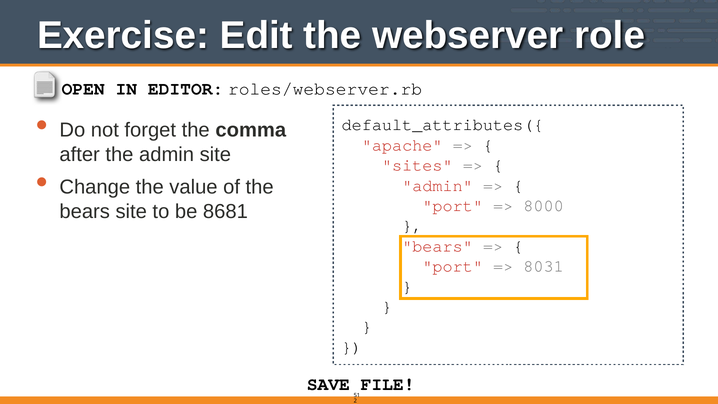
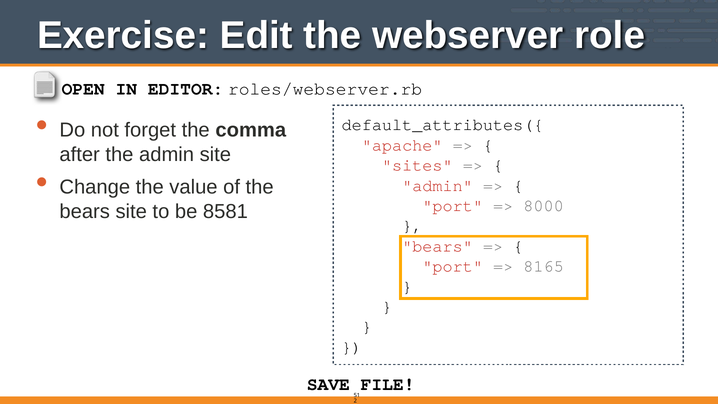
8681: 8681 -> 8581
8031: 8031 -> 8165
